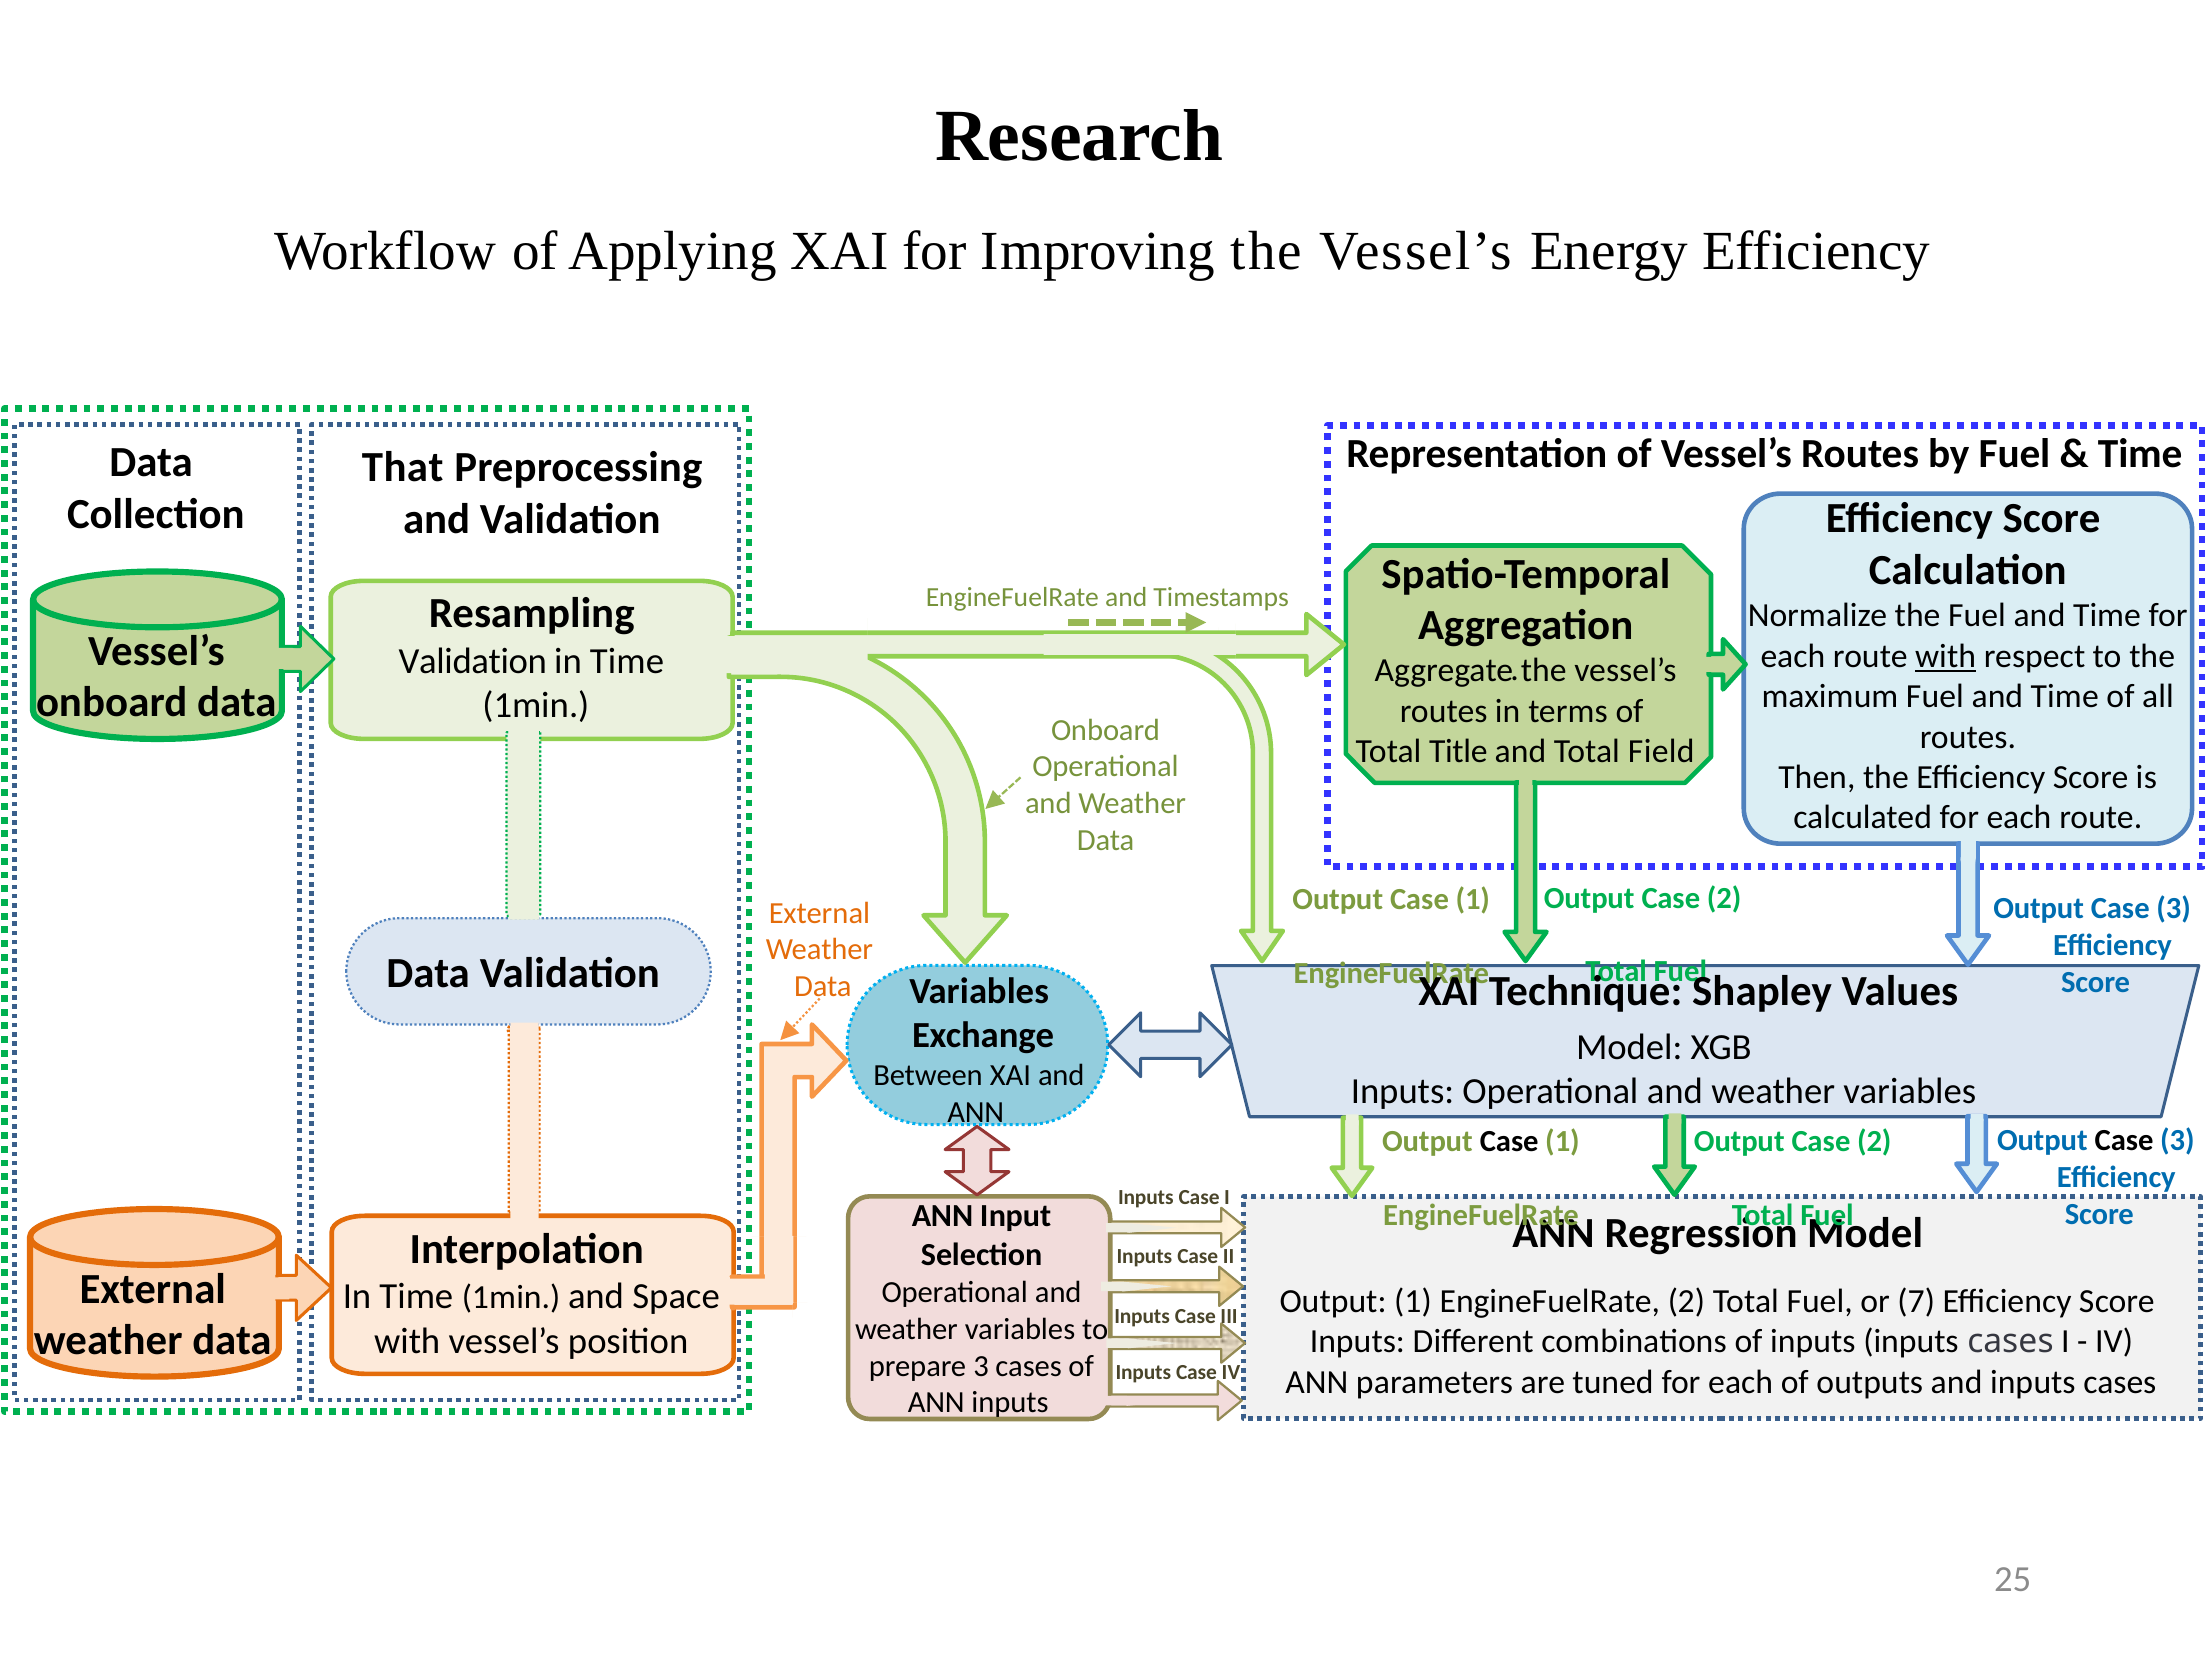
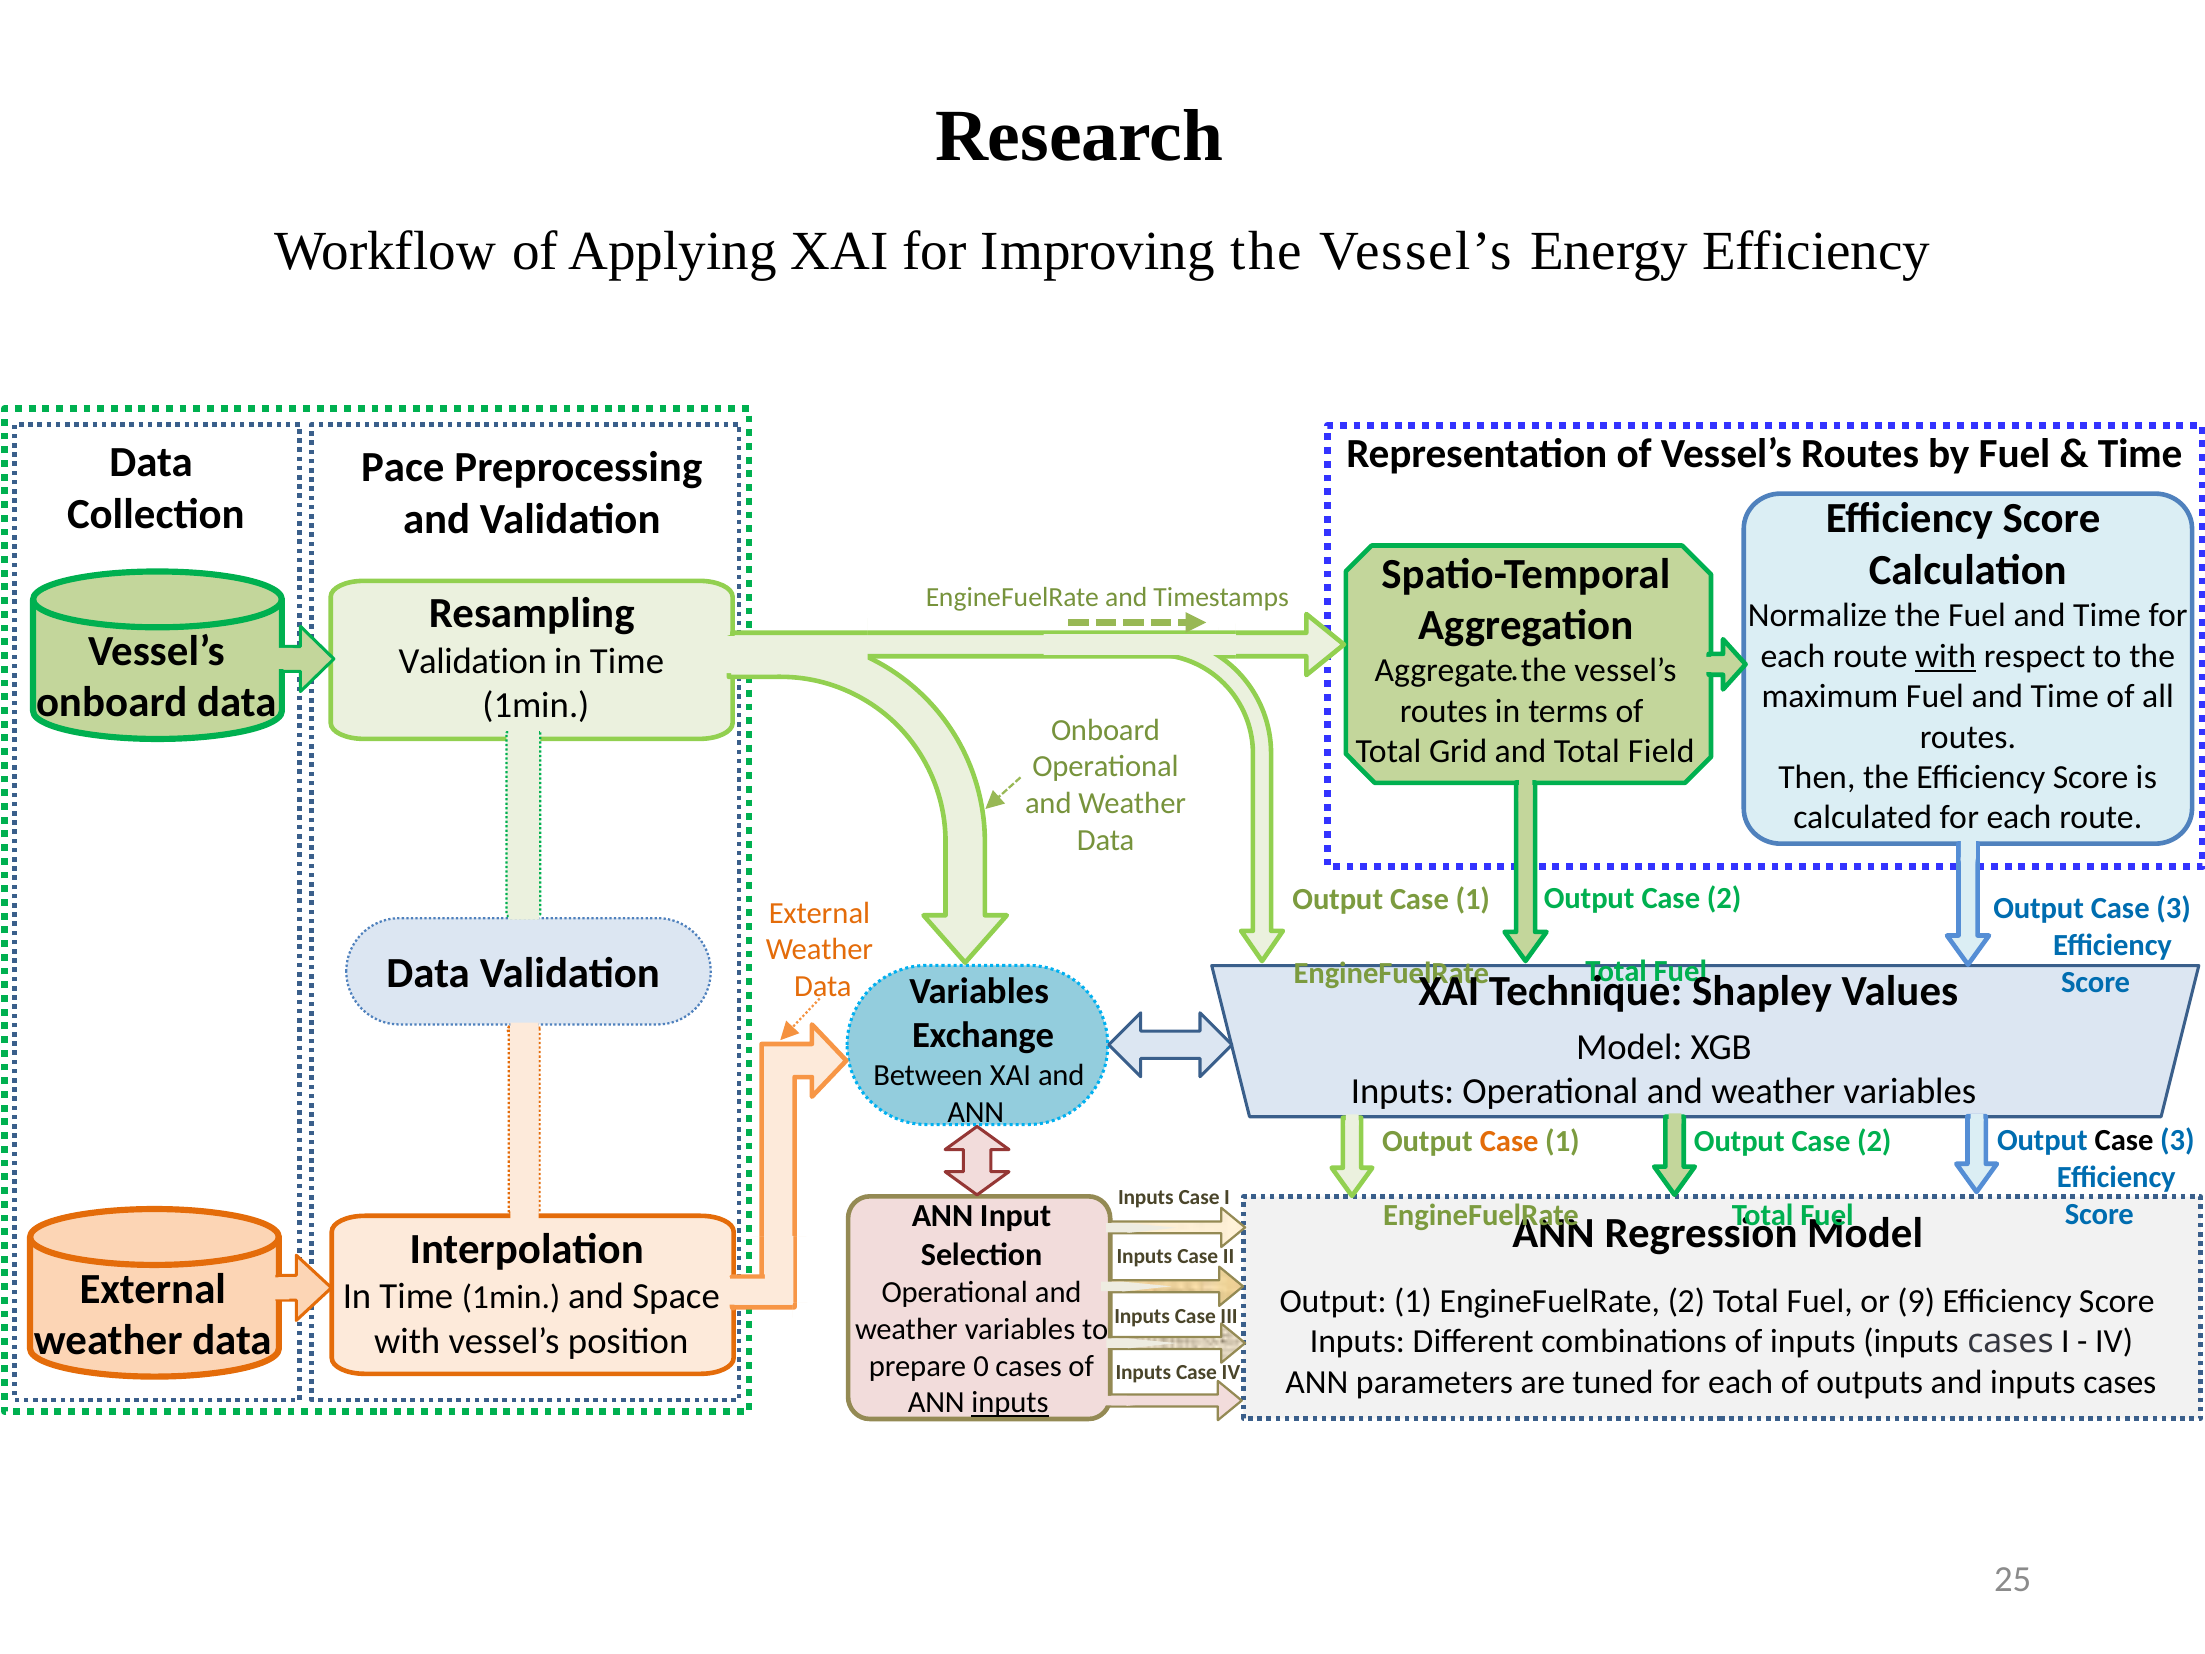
That: That -> Pace
Title: Title -> Grid
Case at (1509, 1141) colour: black -> orange
7: 7 -> 9
prepare 3: 3 -> 0
inputs at (1010, 1403) underline: none -> present
